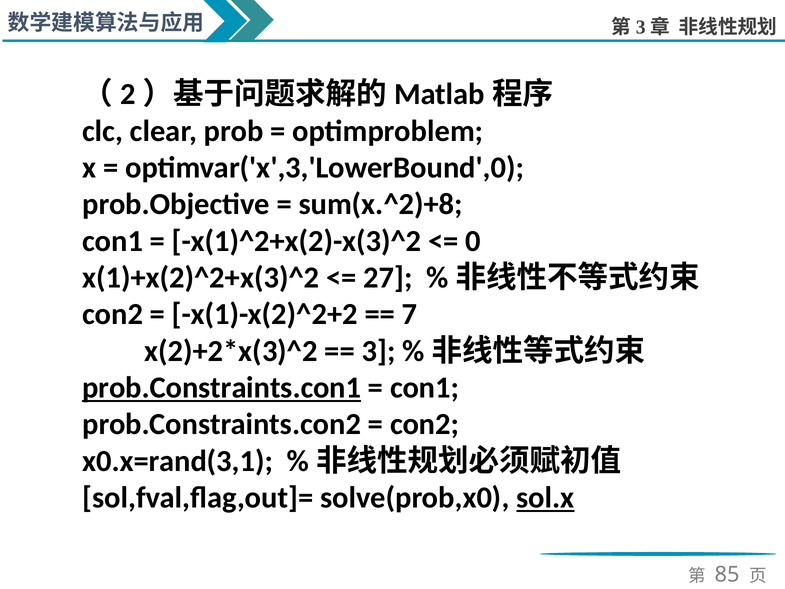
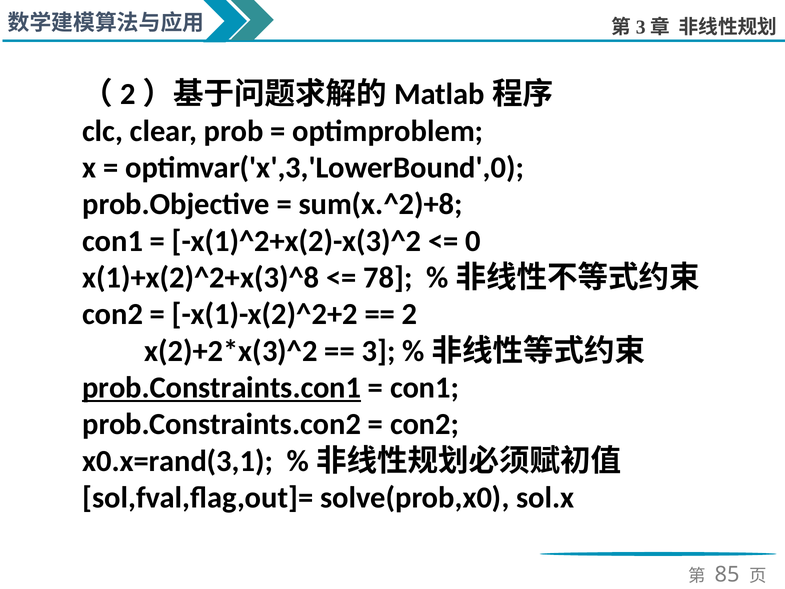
x(1)+x(2)^2+x(3)^2: x(1)+x(2)^2+x(3)^2 -> x(1)+x(2)^2+x(3)^8
27: 27 -> 78
7: 7 -> 2
sol.x underline: present -> none
